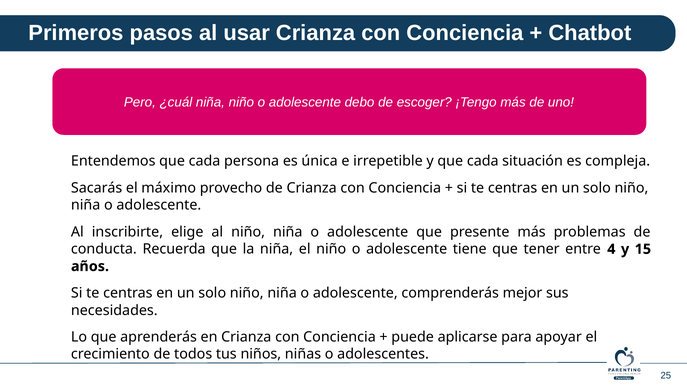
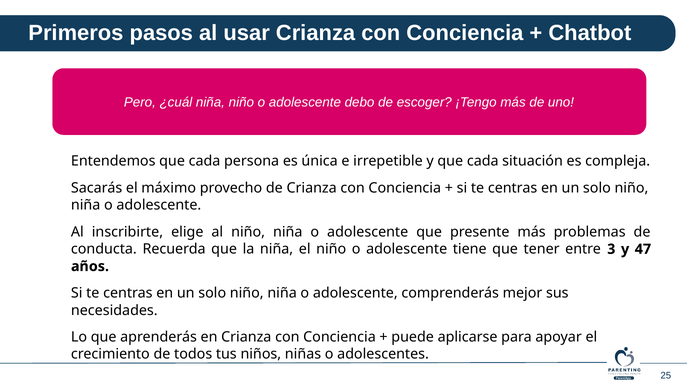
4: 4 -> 3
15: 15 -> 47
